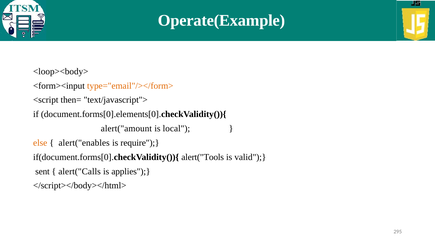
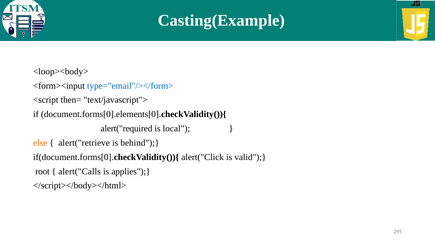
Operate(Example: Operate(Example -> Casting(Example
type="email"/></form> colour: orange -> blue
alert("amount: alert("amount -> alert("required
alert("enables: alert("enables -> alert("retrieve
require: require -> behind
alert("Tools: alert("Tools -> alert("Click
sent: sent -> root
